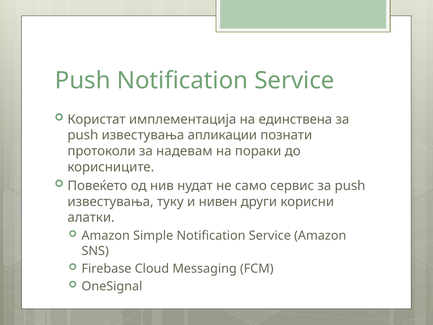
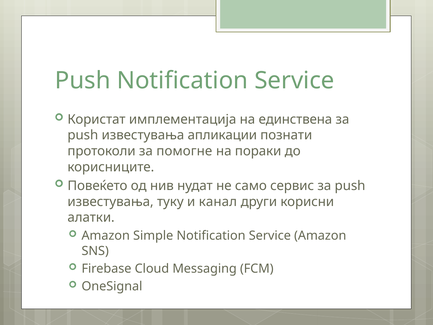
надевам: надевам -> помогне
нивен: нивен -> канал
